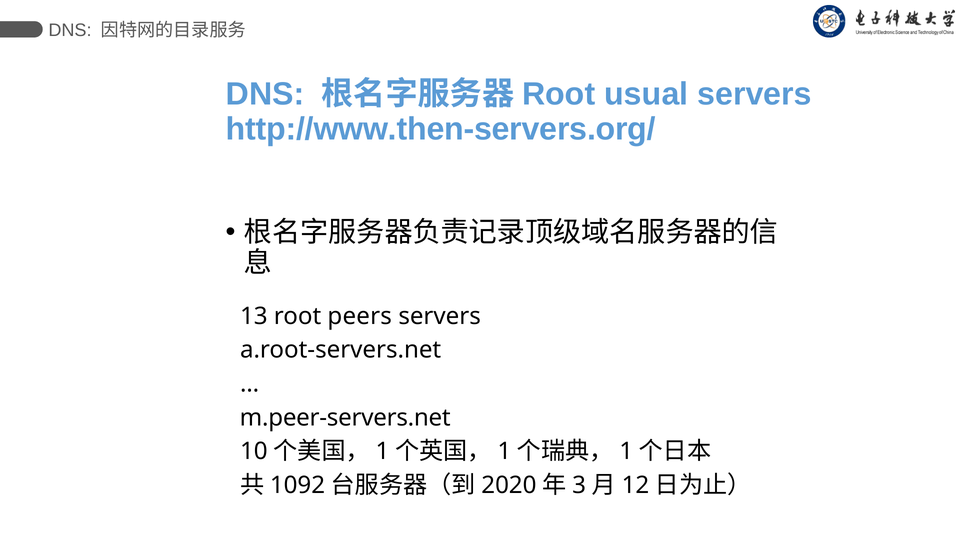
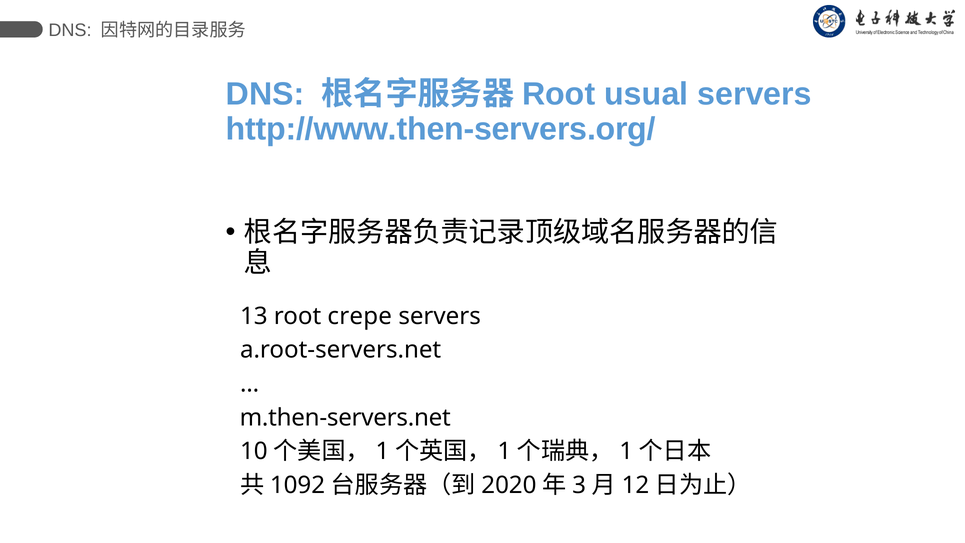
peers: peers -> crepe
m.peer-servers.net: m.peer-servers.net -> m.then-servers.net
